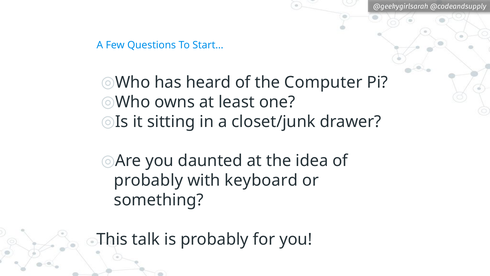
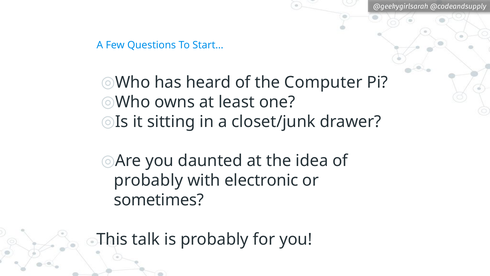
keyboard: keyboard -> electronic
something: something -> sometimes
